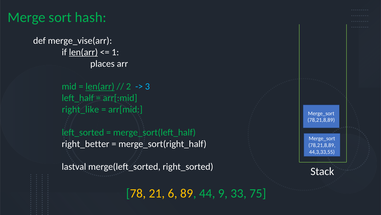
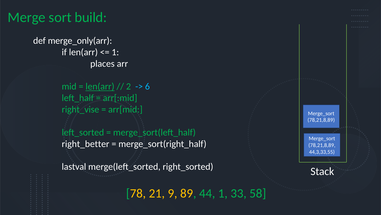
hash: hash -> build
merge_vise(arr: merge_vise(arr -> merge_only(arr
len(arr at (83, 52) underline: present -> none
3: 3 -> 6
right_like: right_like -> right_vise
6: 6 -> 9
44 9: 9 -> 1
75: 75 -> 58
